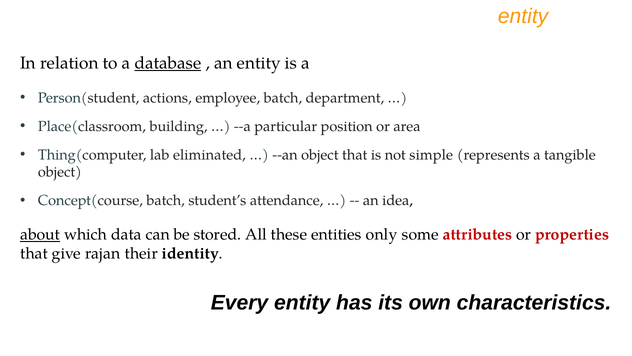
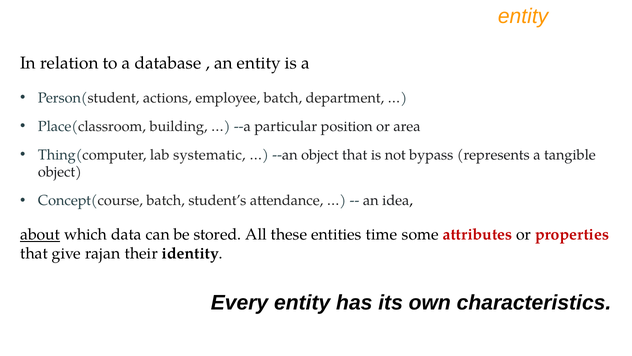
database underline: present -> none
eliminated: eliminated -> systematic
simple: simple -> bypass
only: only -> time
